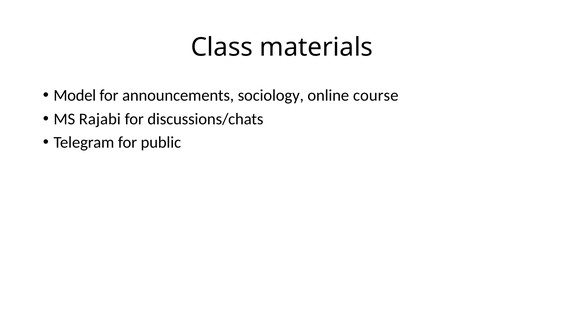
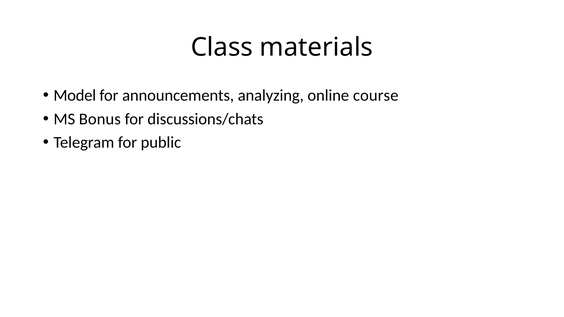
sociology: sociology -> analyzing
Rajabi: Rajabi -> Bonus
